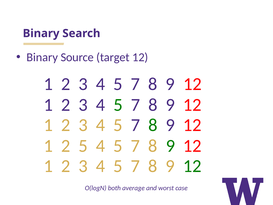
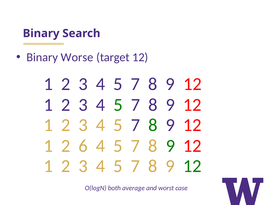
Source: Source -> Worse
2 5: 5 -> 6
